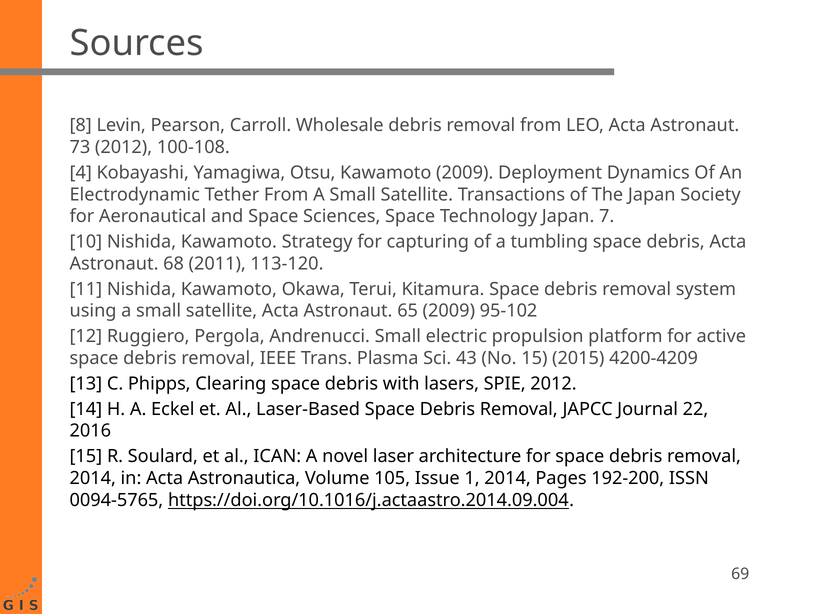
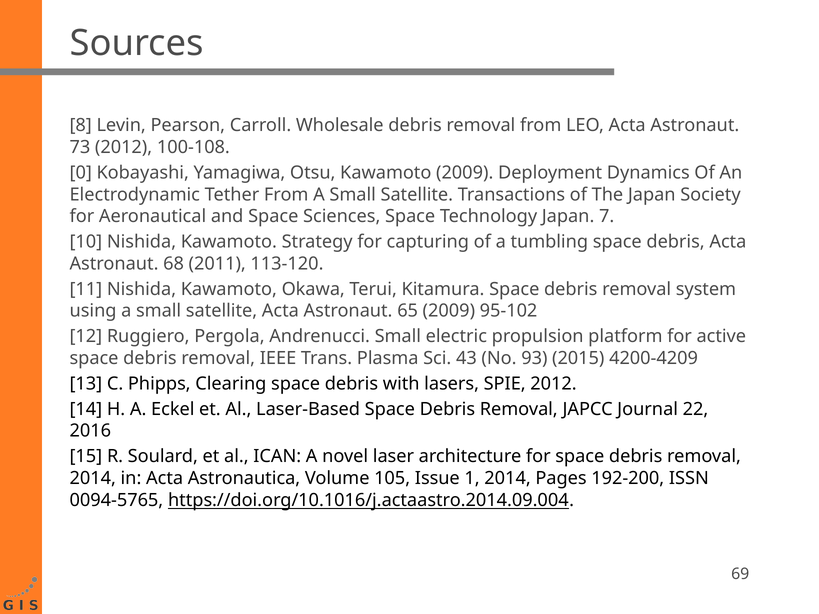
4: 4 -> 0
No 15: 15 -> 93
